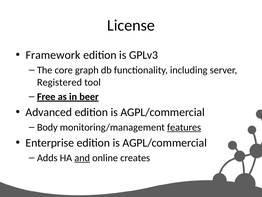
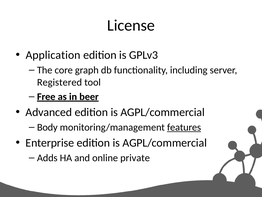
Framework: Framework -> Application
and underline: present -> none
creates: creates -> private
